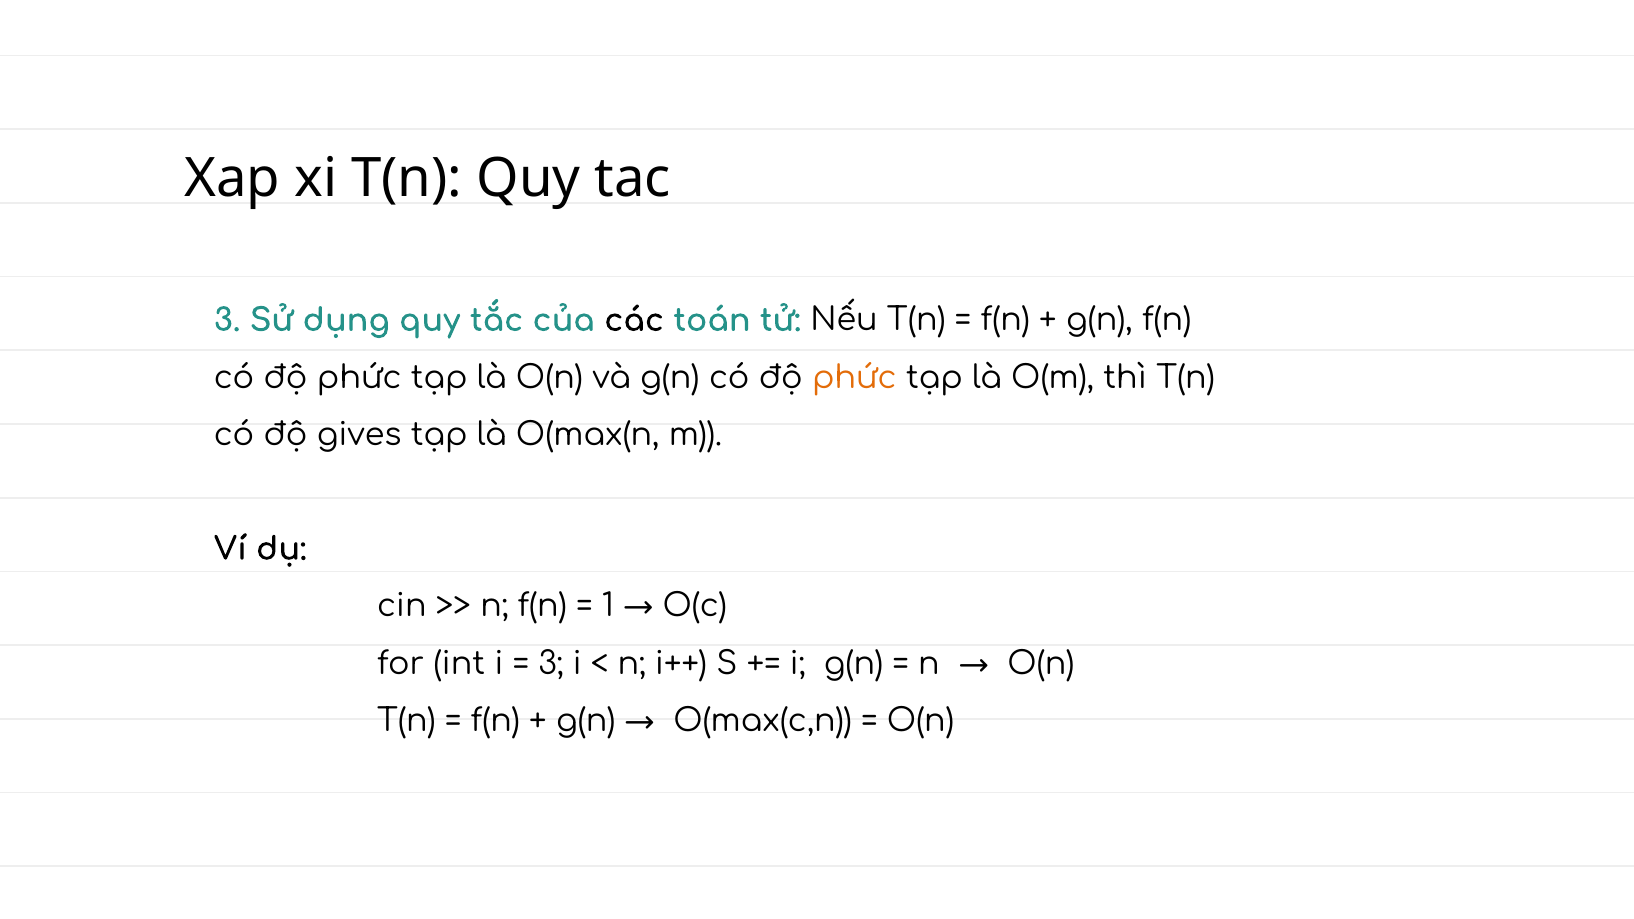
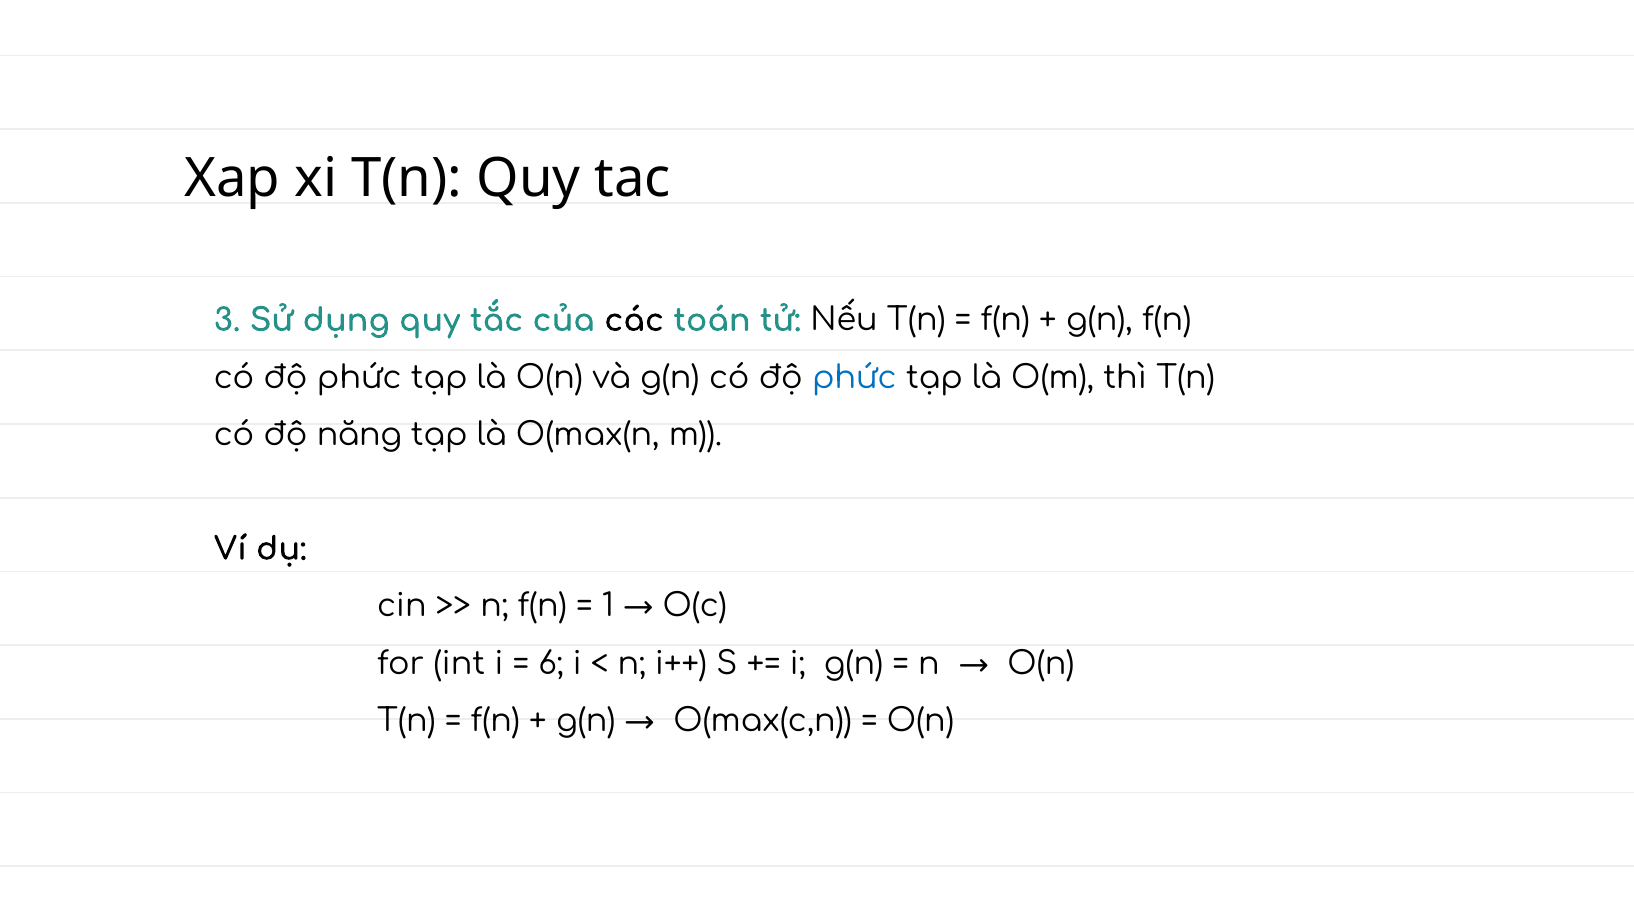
phức at (854, 378) colour: orange -> blue
gives: gives -> năng
3 at (551, 664): 3 -> 6
